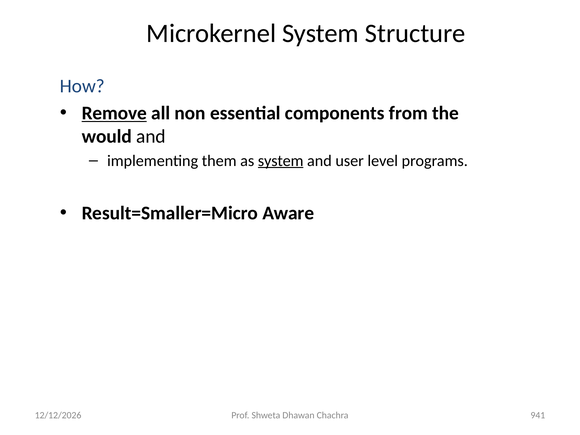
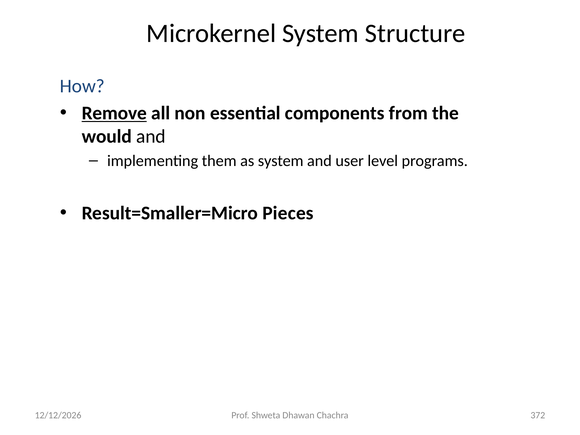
system at (281, 161) underline: present -> none
Aware: Aware -> Pieces
941: 941 -> 372
